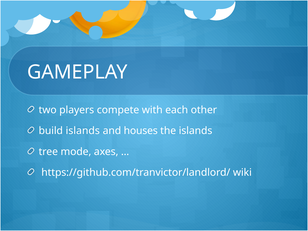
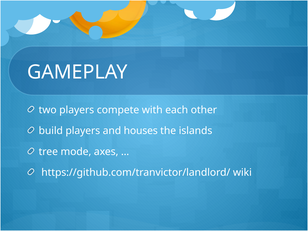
build islands: islands -> players
